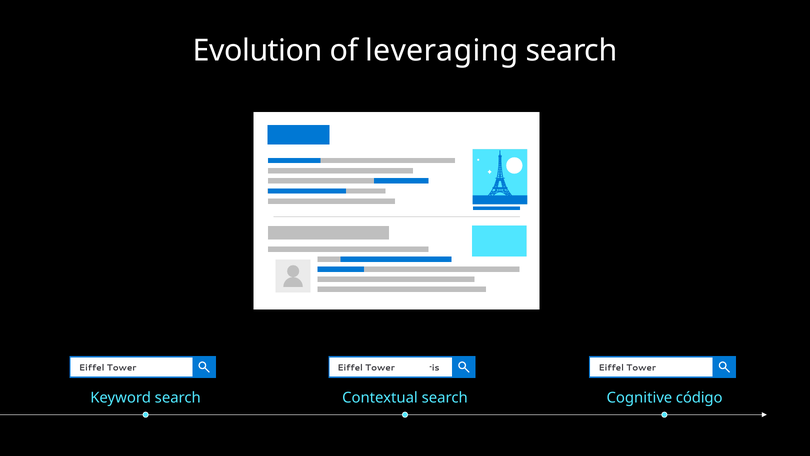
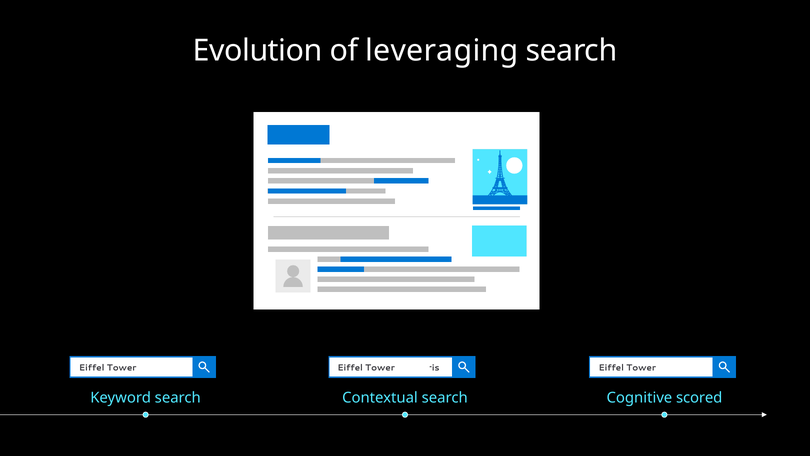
código: código -> scored
